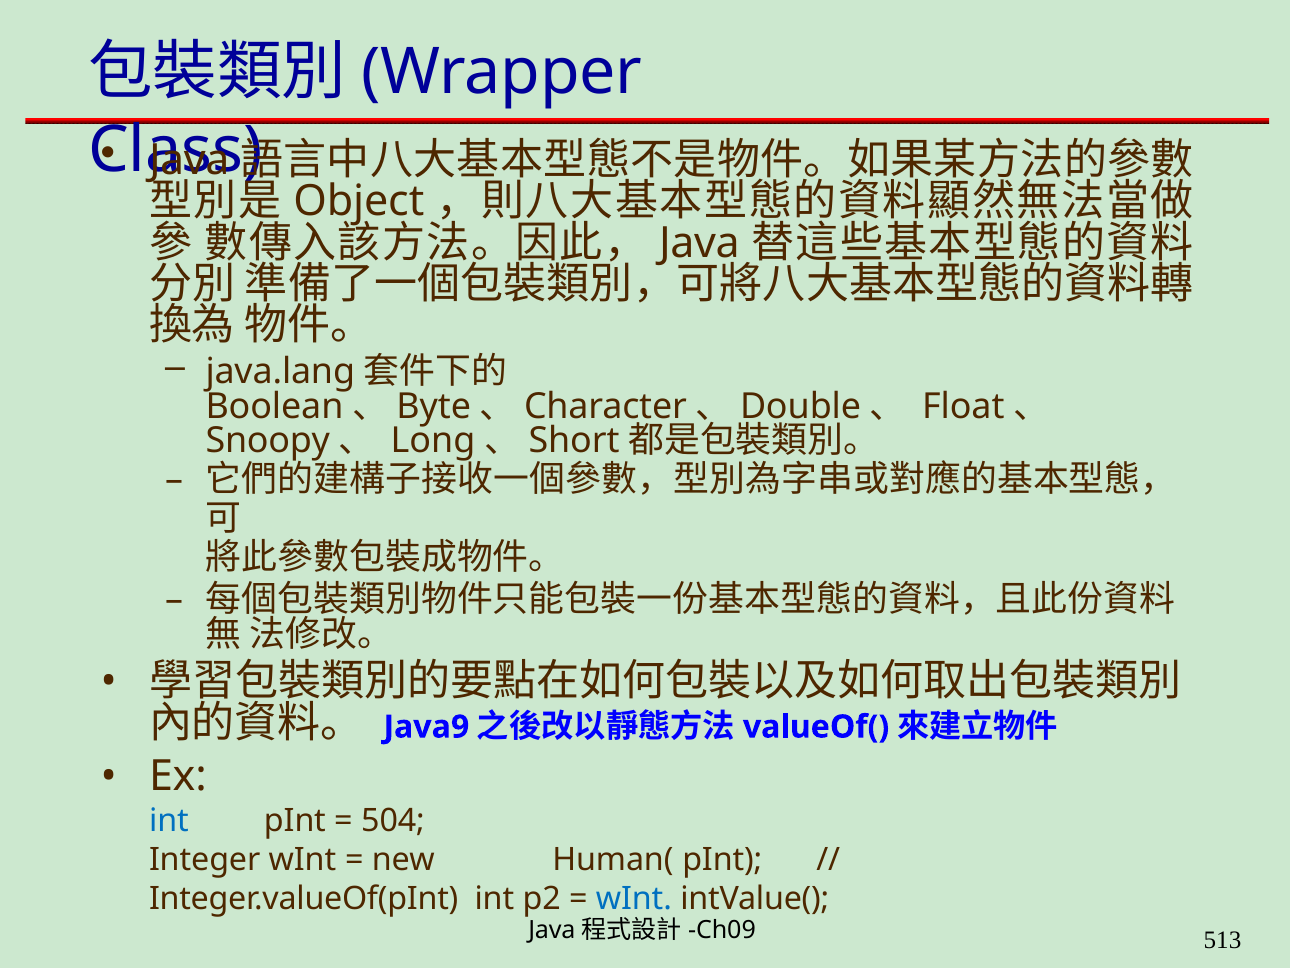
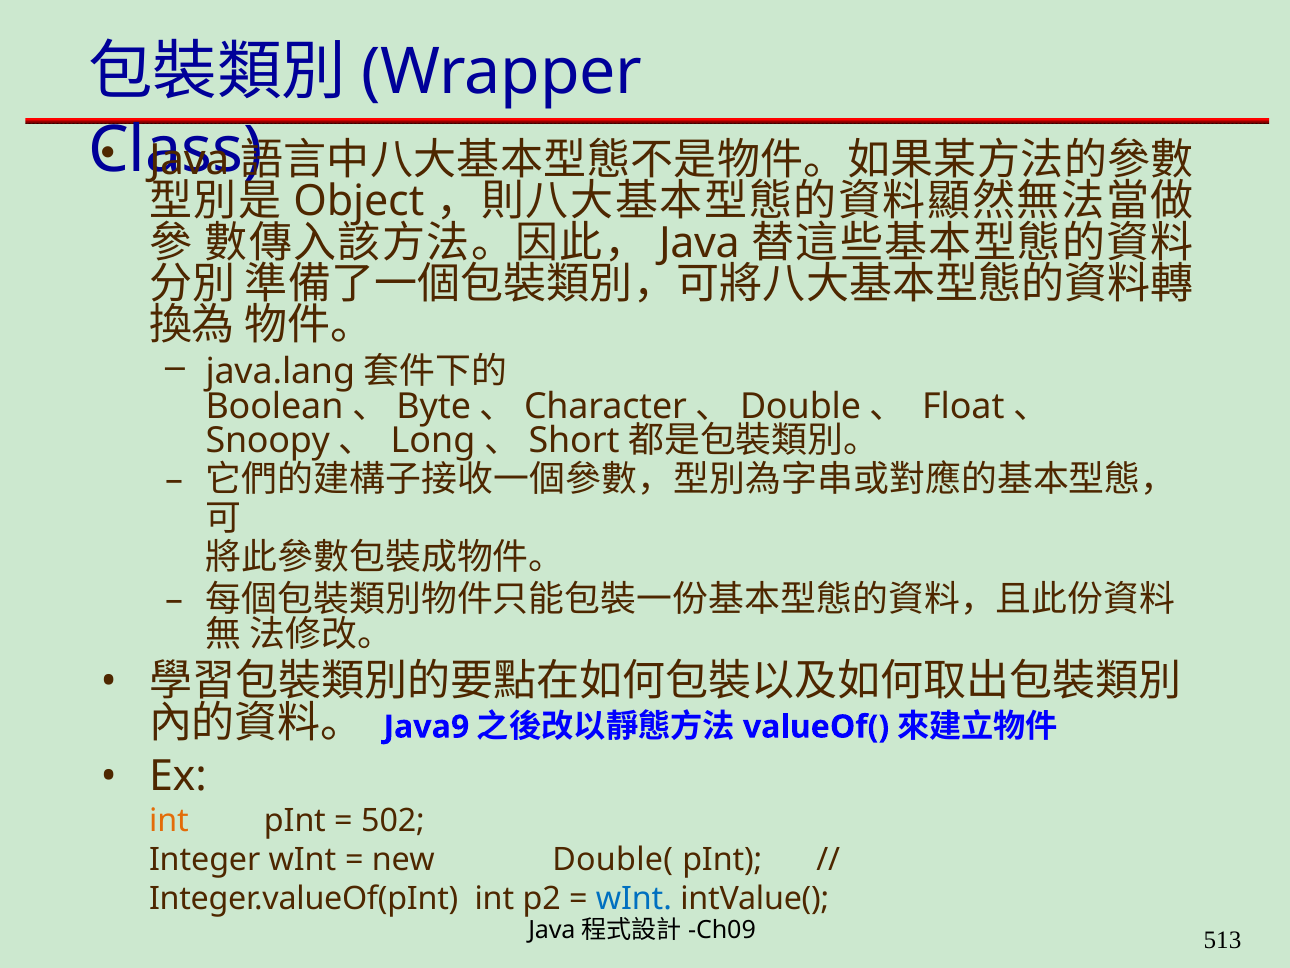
int at (169, 820) colour: blue -> orange
504: 504 -> 502
Human(: Human( -> Double(
